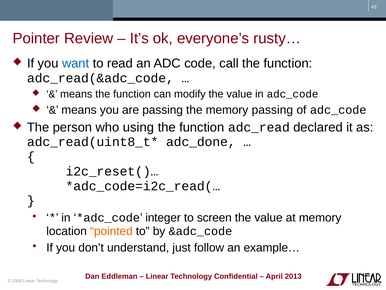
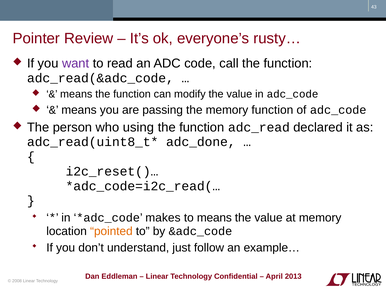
want colour: blue -> purple
memory passing: passing -> function
integer: integer -> makes
to screen: screen -> means
